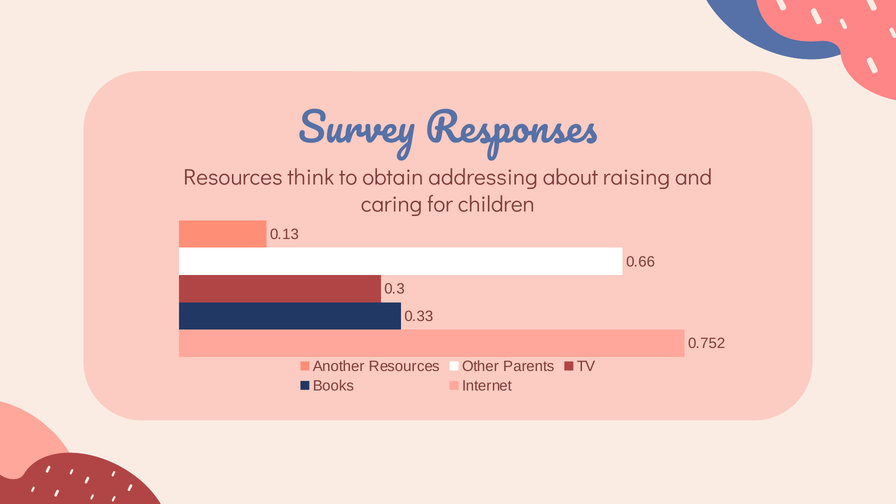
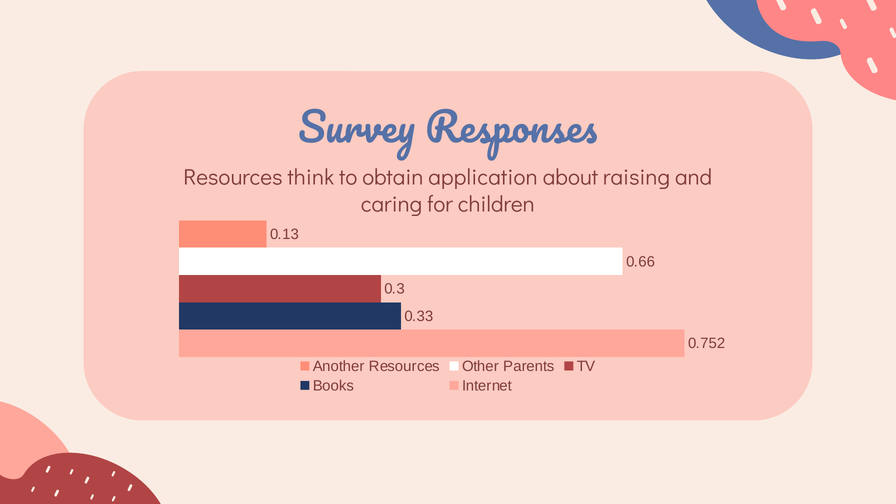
addressing: addressing -> application
